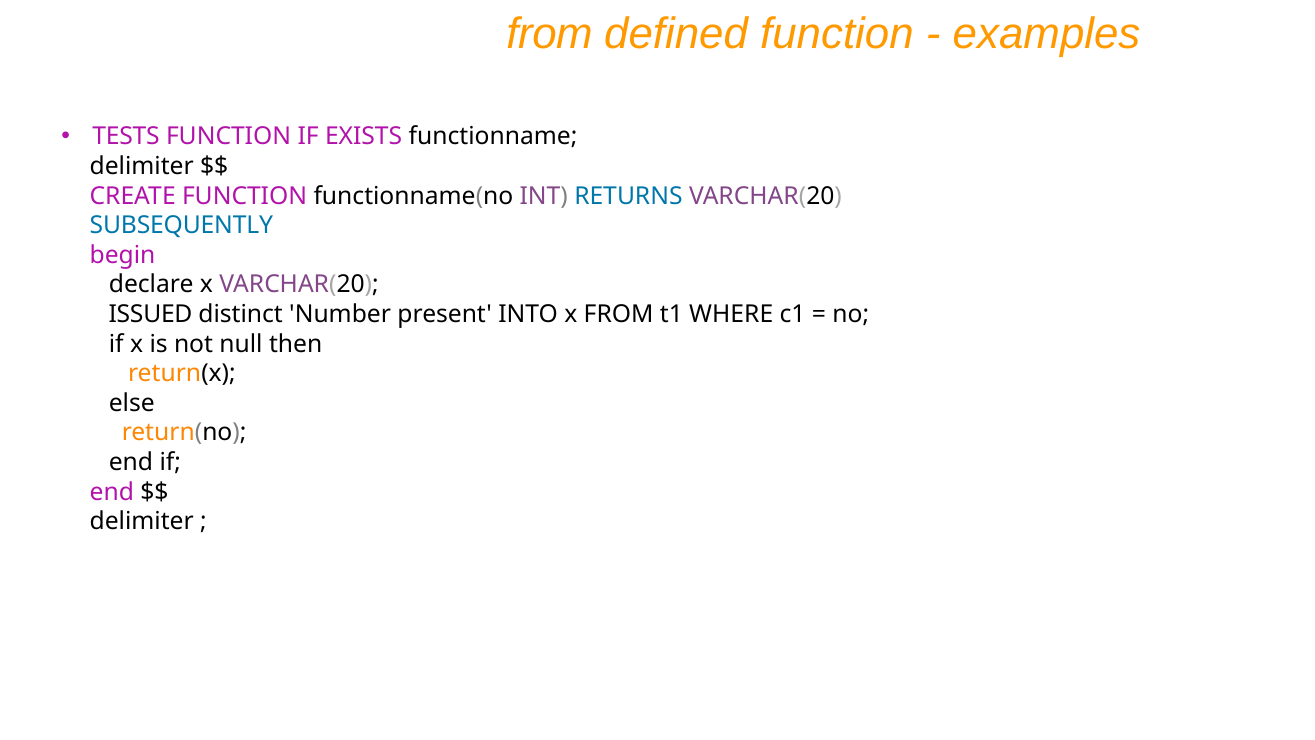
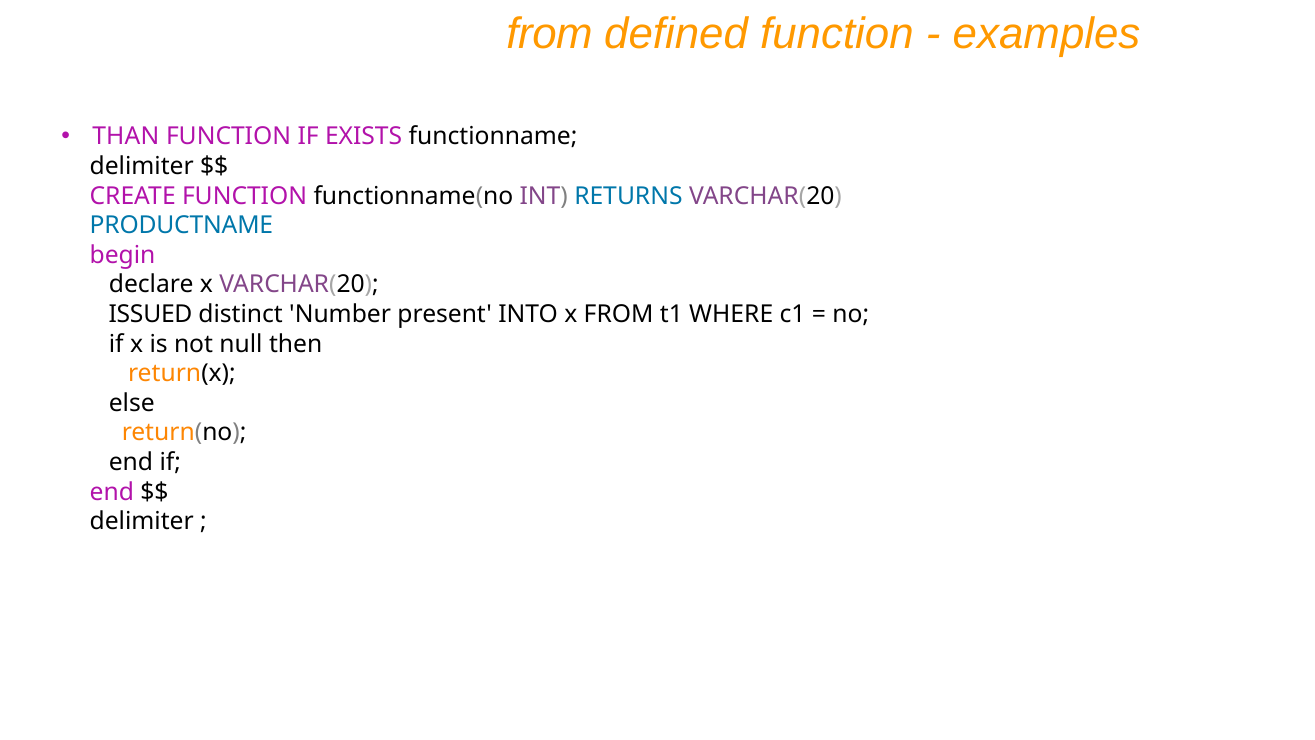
TESTS: TESTS -> THAN
SUBSEQUENTLY: SUBSEQUENTLY -> PRODUCTNAME
